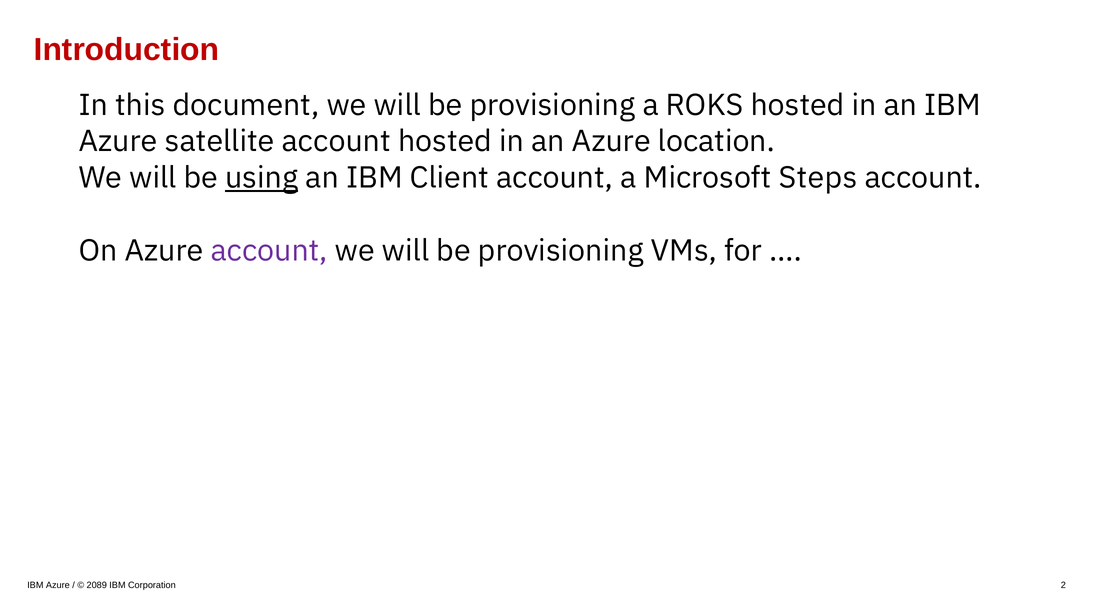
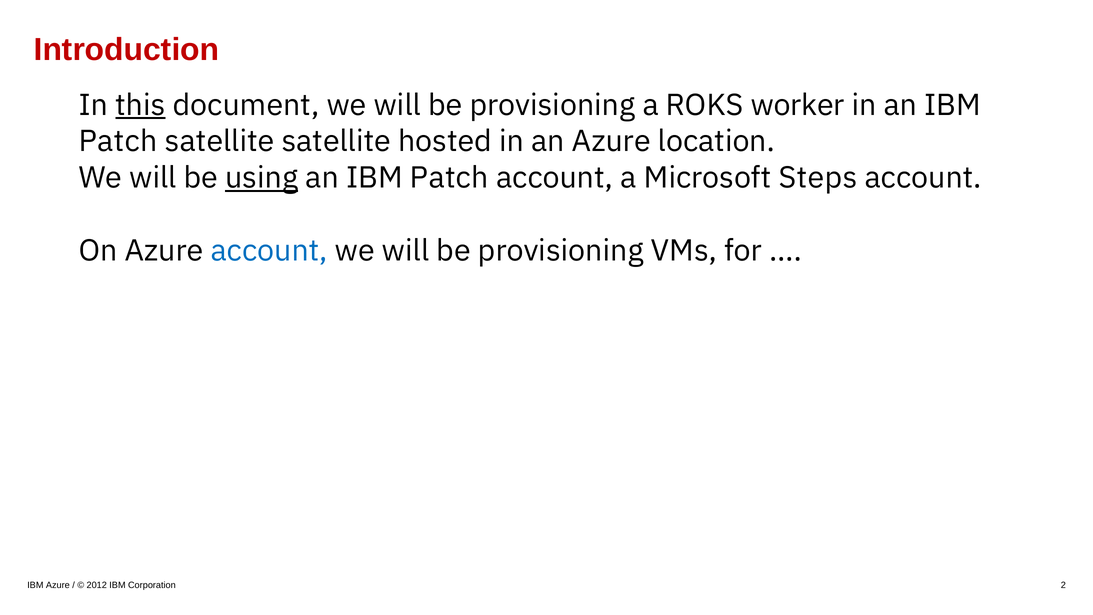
this underline: none -> present
ROKS hosted: hosted -> worker
Azure at (118, 142): Azure -> Patch
satellite account: account -> satellite
Client at (449, 178): Client -> Patch
account at (269, 251) colour: purple -> blue
2089: 2089 -> 2012
